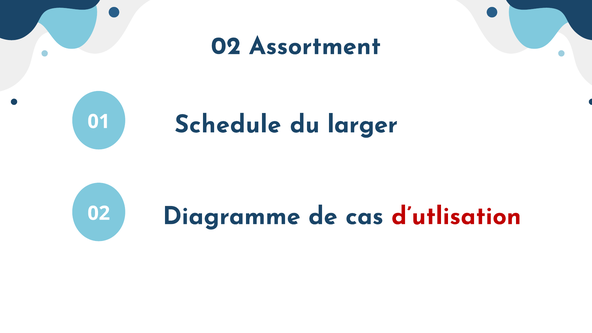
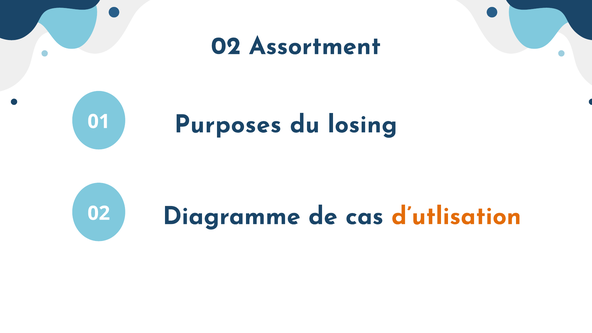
Schedule: Schedule -> Purposes
larger: larger -> losing
d’utlisation colour: red -> orange
